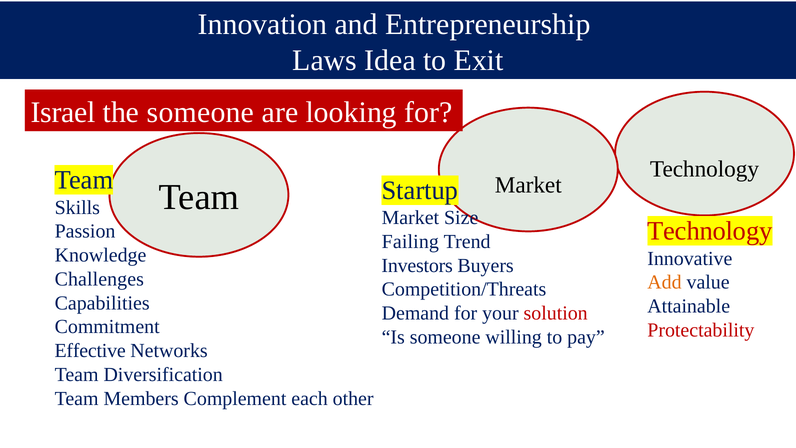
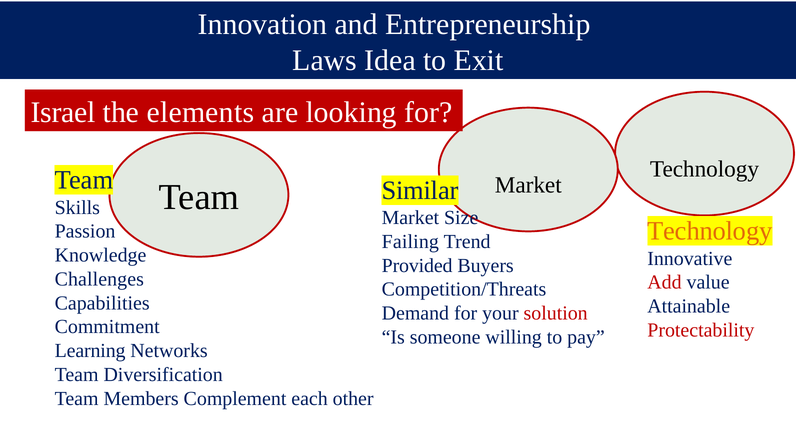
the someone: someone -> elements
Startup: Startup -> Similar
Technology at (710, 231) colour: red -> orange
Investors: Investors -> Provided
Add colour: orange -> red
Effective: Effective -> Learning
